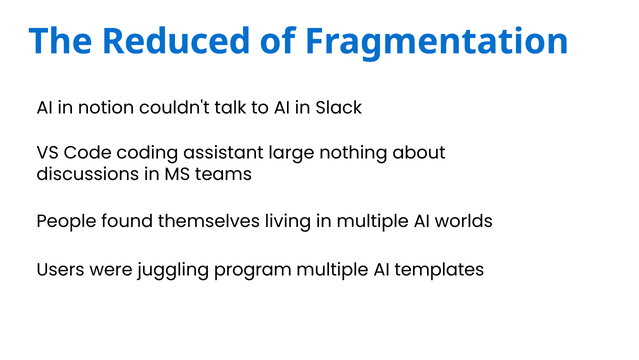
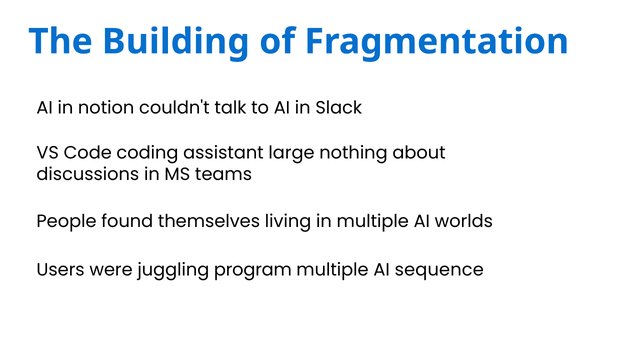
Reduced: Reduced -> Building
templates: templates -> sequence
